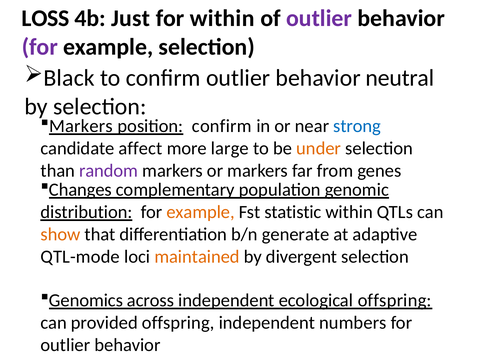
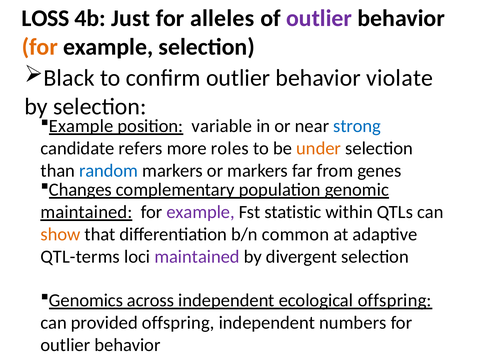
for within: within -> alleles
for at (40, 47) colour: purple -> orange
neutral: neutral -> violate
Markers at (81, 126): Markers -> Example
position confirm: confirm -> variable
affect: affect -> refers
large: large -> roles
random colour: purple -> blue
distribution at (86, 212): distribution -> maintained
example at (201, 212) colour: orange -> purple
generate: generate -> common
QTL-mode: QTL-mode -> QTL-terms
maintained at (197, 256) colour: orange -> purple
